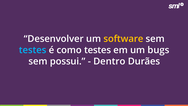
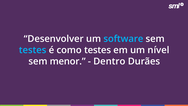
software colour: yellow -> light blue
bugs: bugs -> nível
possui: possui -> menor
